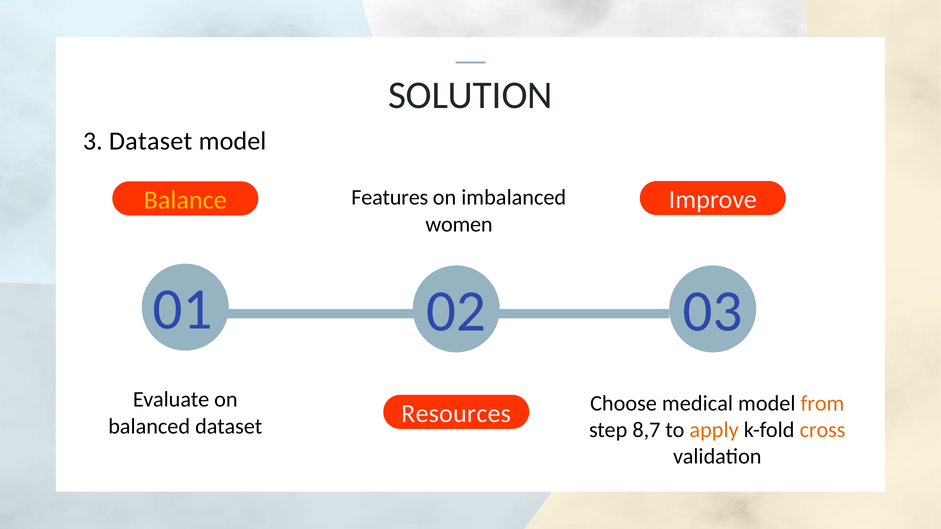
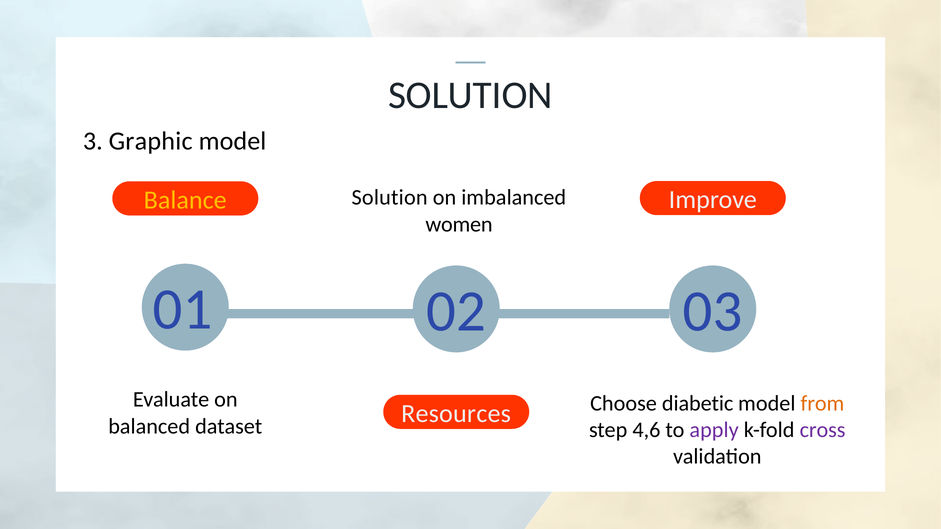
3 Dataset: Dataset -> Graphic
Features at (390, 198): Features -> Solution
medical: medical -> diabetic
8,7: 8,7 -> 4,6
apply colour: orange -> purple
cross colour: orange -> purple
